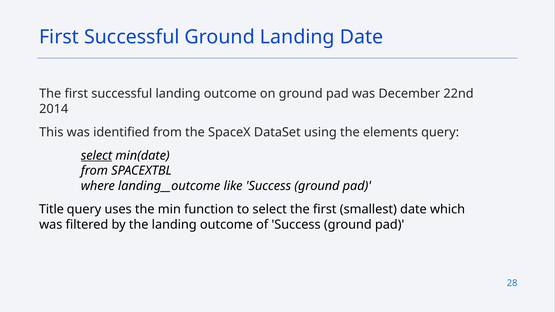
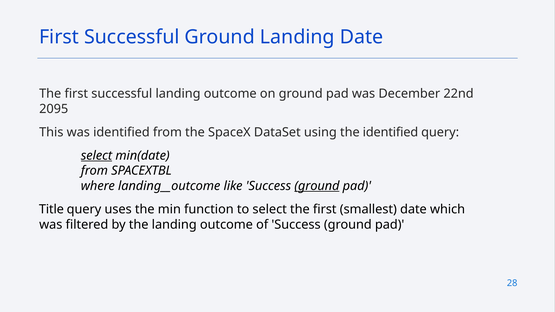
2014: 2014 -> 2095
the elements: elements -> identified
ground at (317, 186) underline: none -> present
